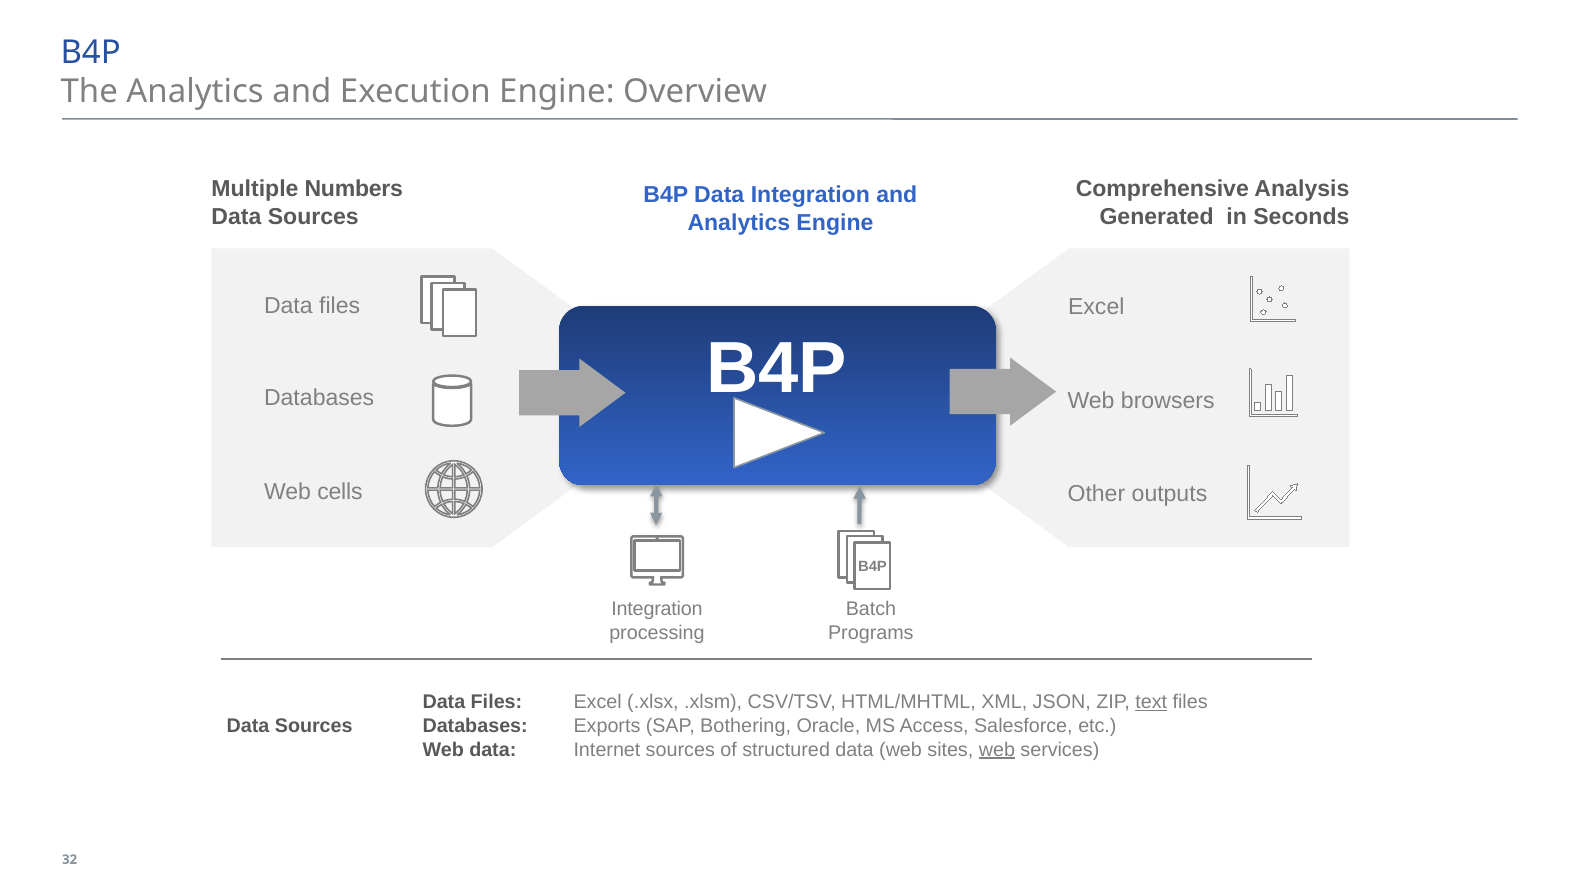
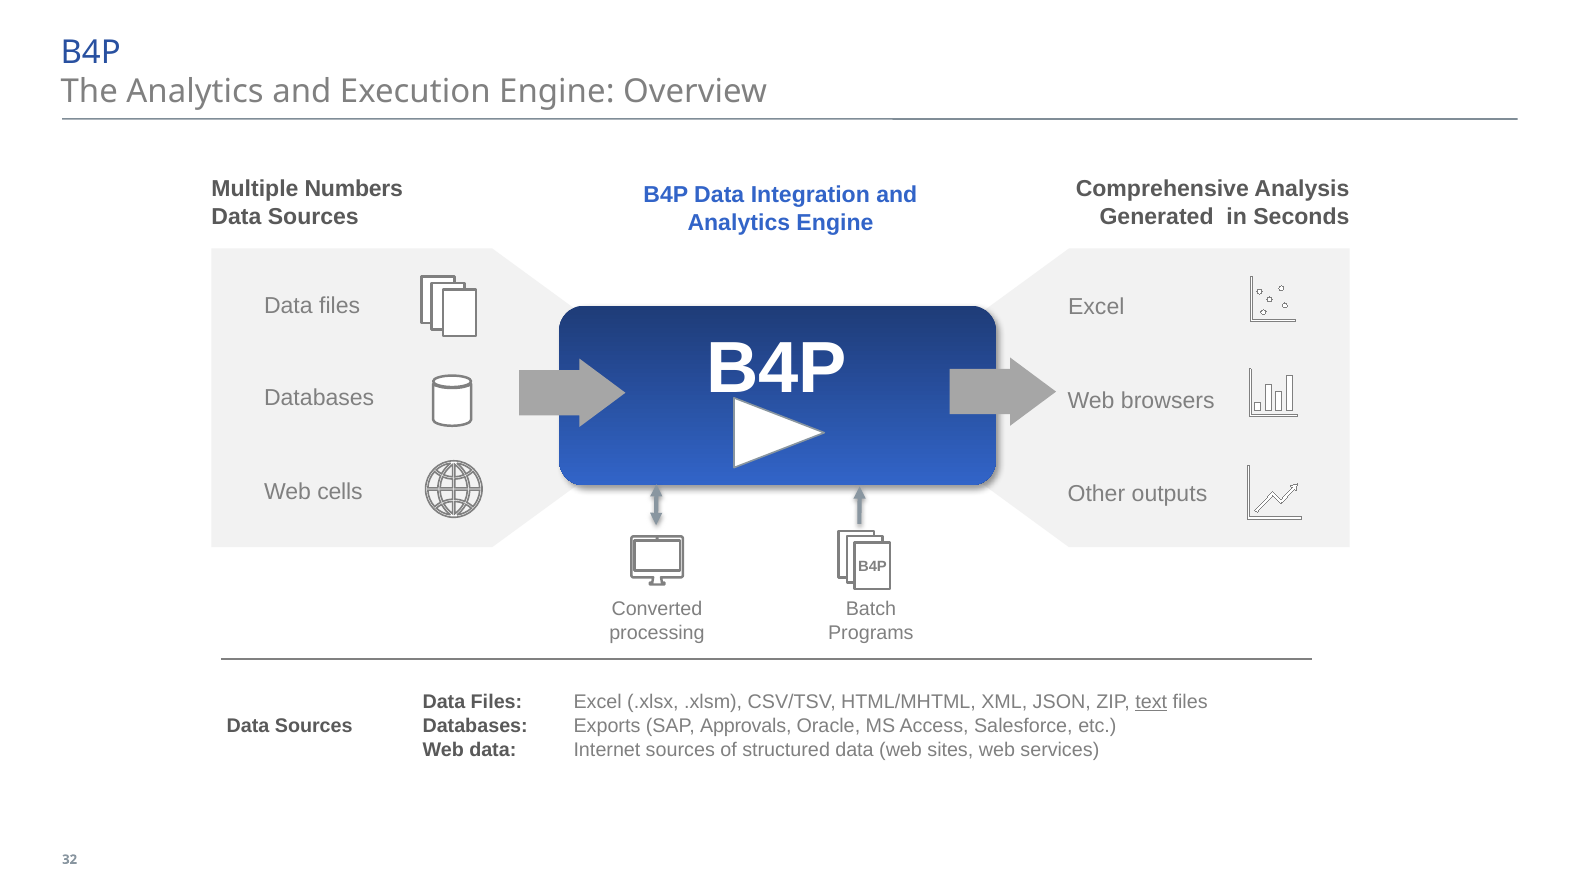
Integration at (657, 609): Integration -> Converted
Bothering: Bothering -> Approvals
web at (997, 749) underline: present -> none
